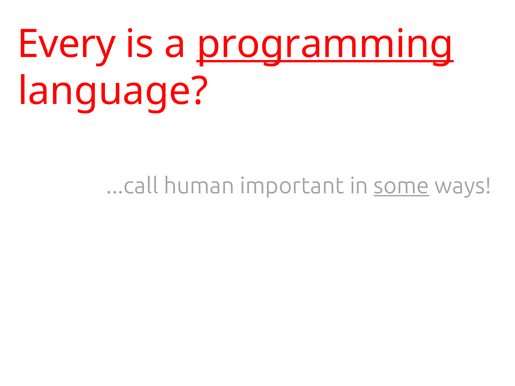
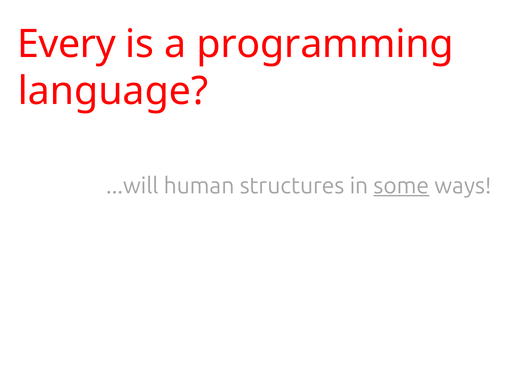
programming underline: present -> none
...call: ...call -> ...will
important: important -> structures
